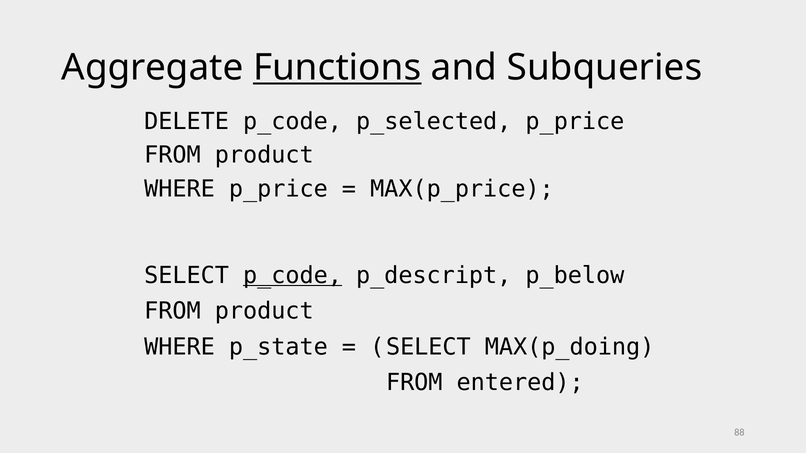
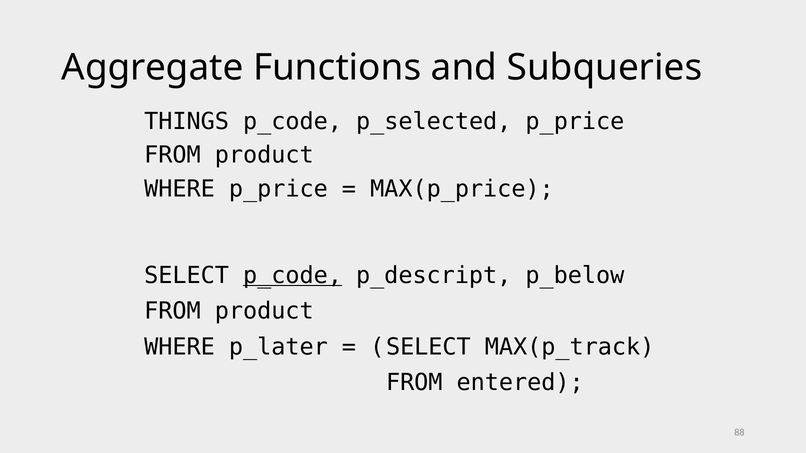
Functions underline: present -> none
DELETE: DELETE -> THINGS
p_state: p_state -> p_later
MAX(p_doing: MAX(p_doing -> MAX(p_track
